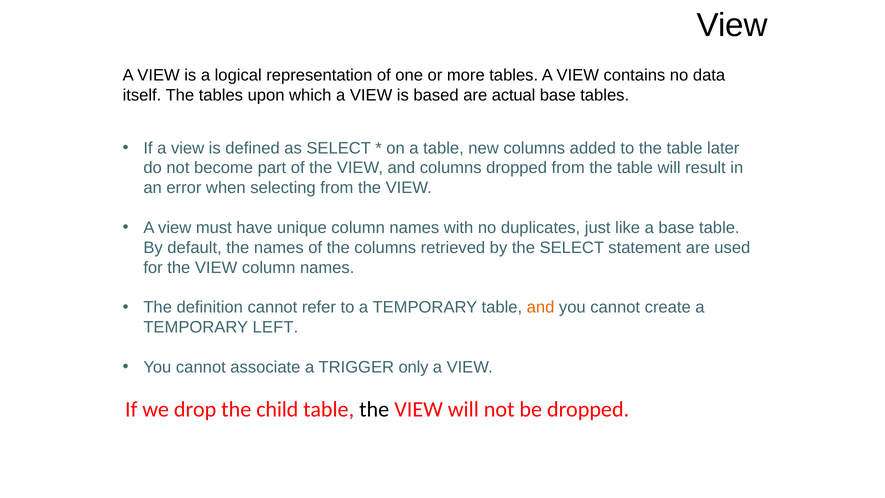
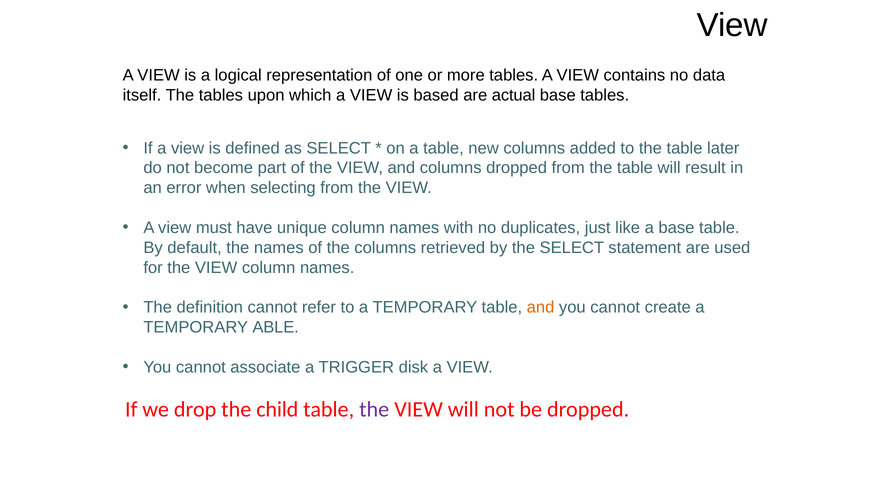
LEFT: LEFT -> ABLE
only: only -> disk
the at (374, 409) colour: black -> purple
